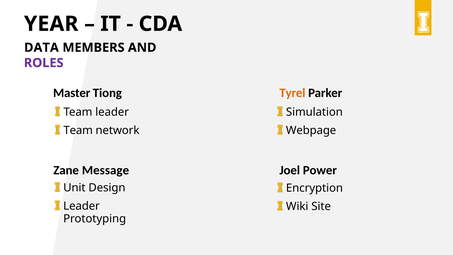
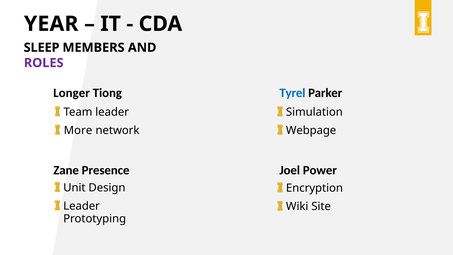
DATA: DATA -> SLEEP
Master: Master -> Longer
Tyrel colour: orange -> blue
Team at (78, 130): Team -> More
Message: Message -> Presence
